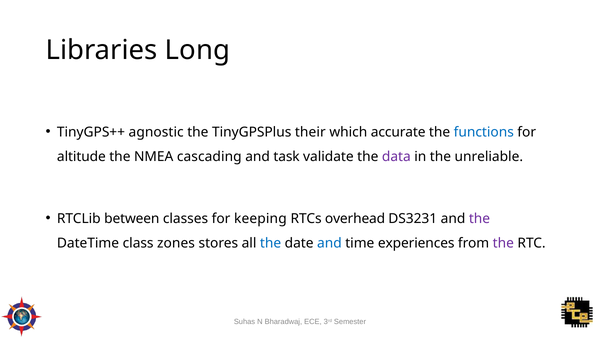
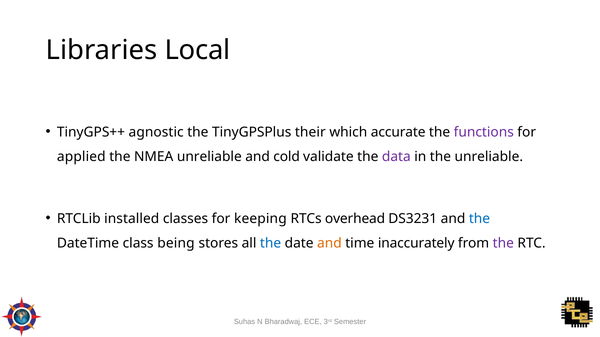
Long: Long -> Local
functions colour: blue -> purple
altitude: altitude -> applied
NMEA cascading: cascading -> unreliable
task: task -> cold
between: between -> installed
the at (480, 219) colour: purple -> blue
zones: zones -> being
and at (329, 244) colour: blue -> orange
experiences: experiences -> inaccurately
